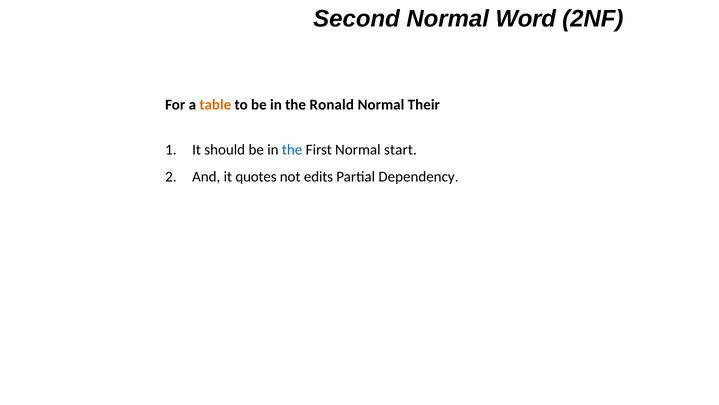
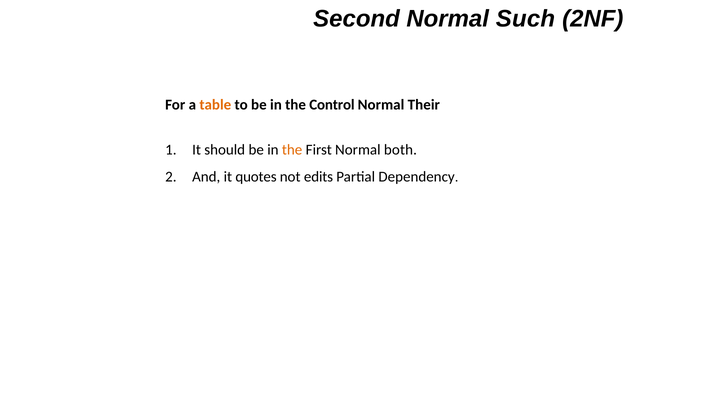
Word: Word -> Such
Ronald: Ronald -> Control
the at (292, 149) colour: blue -> orange
start: start -> both
